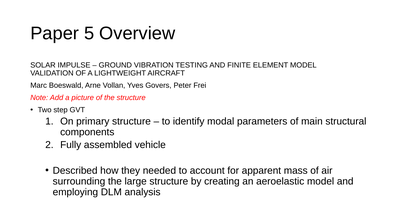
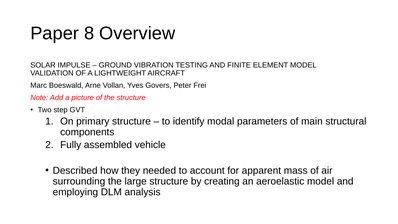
5: 5 -> 8
